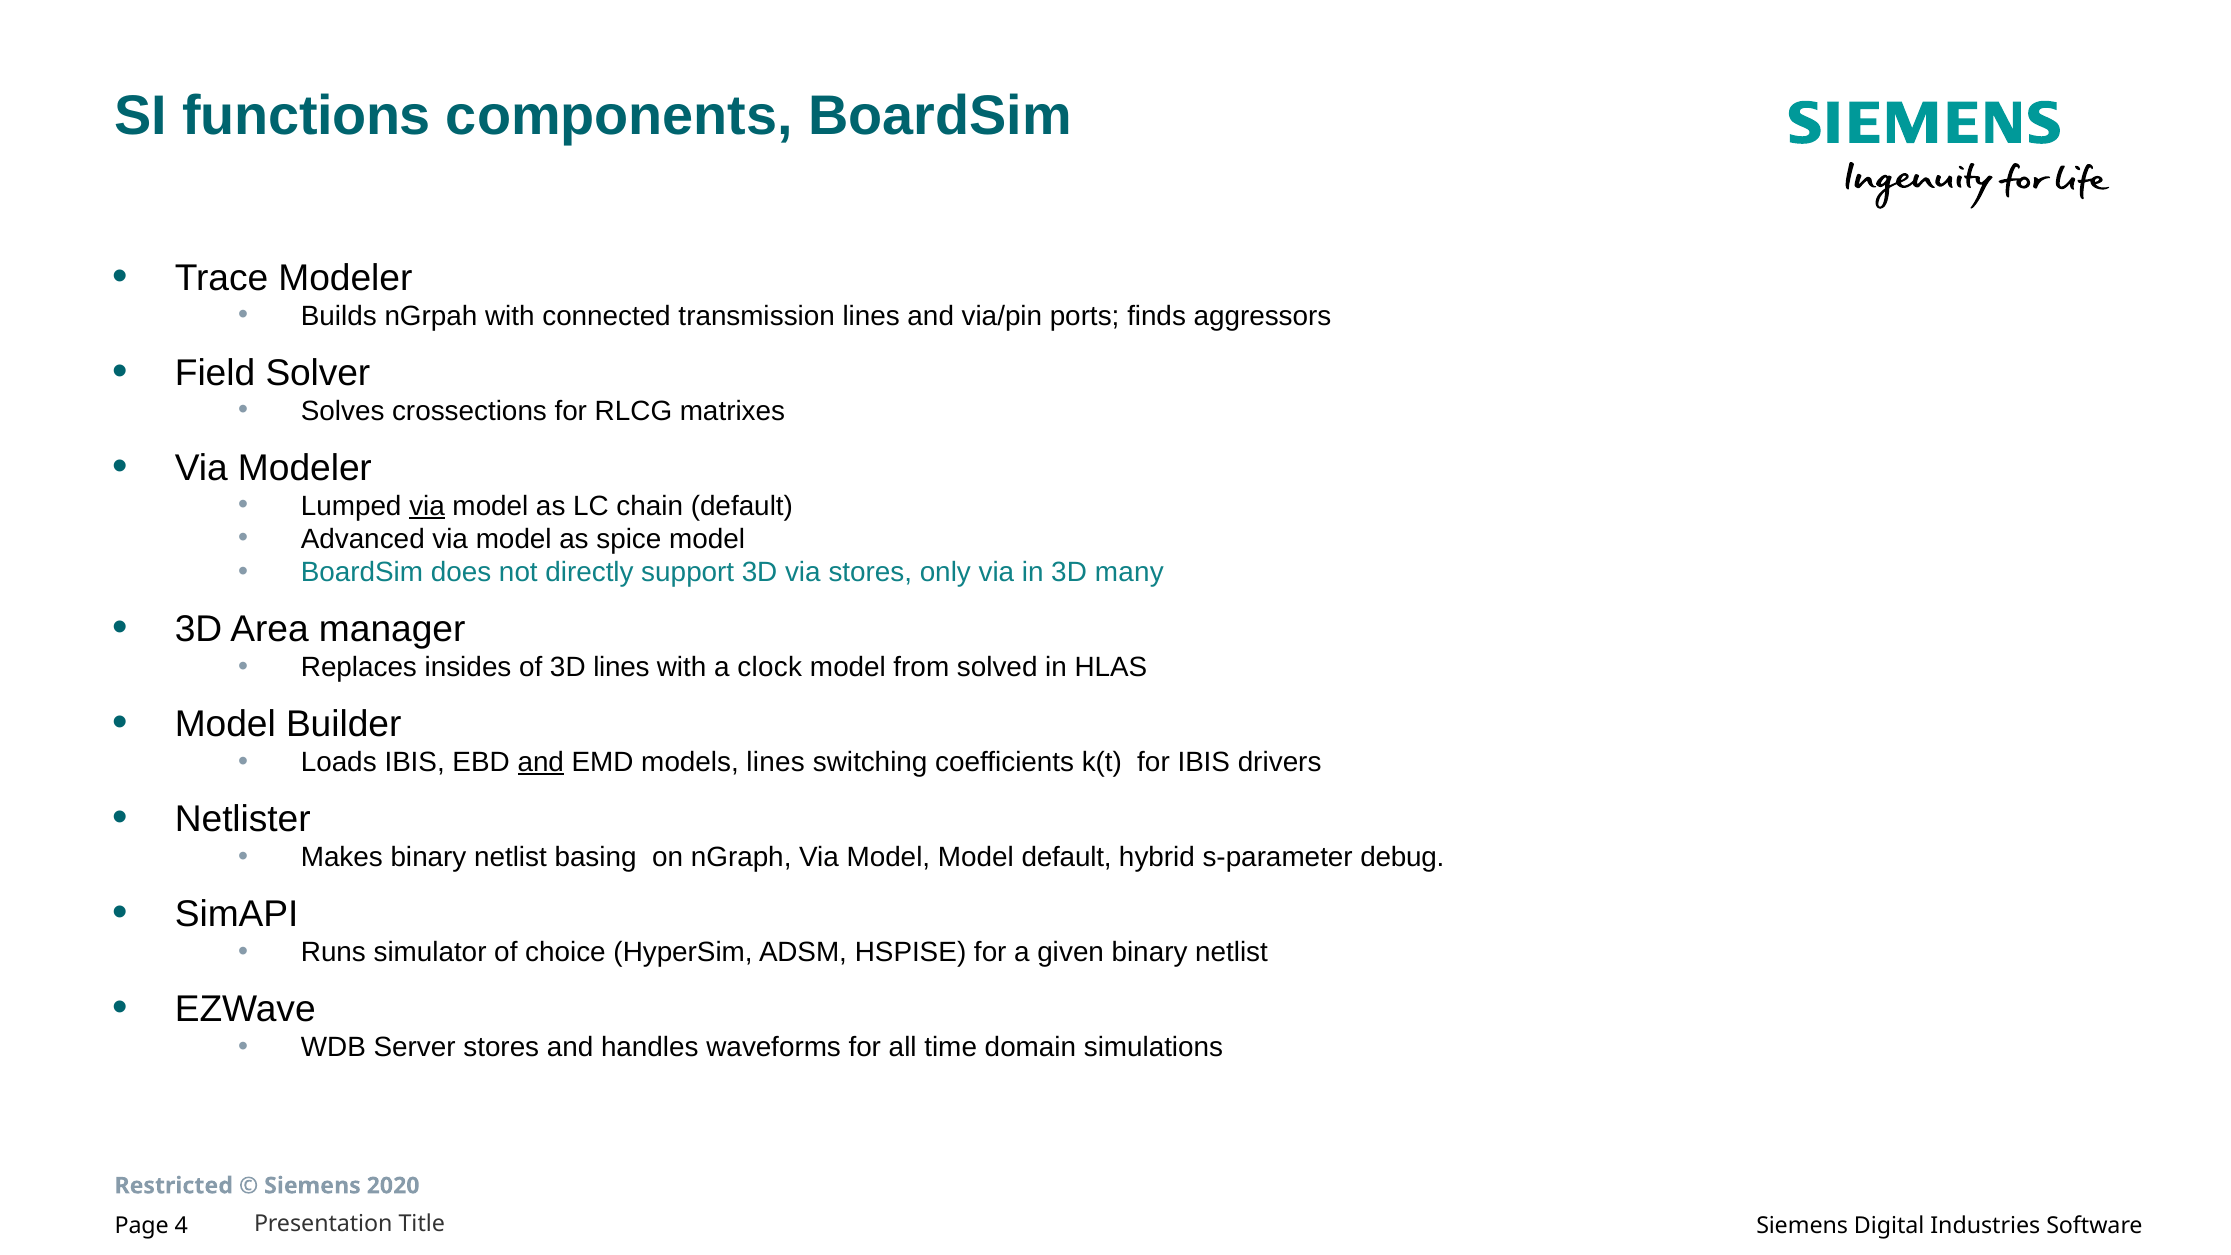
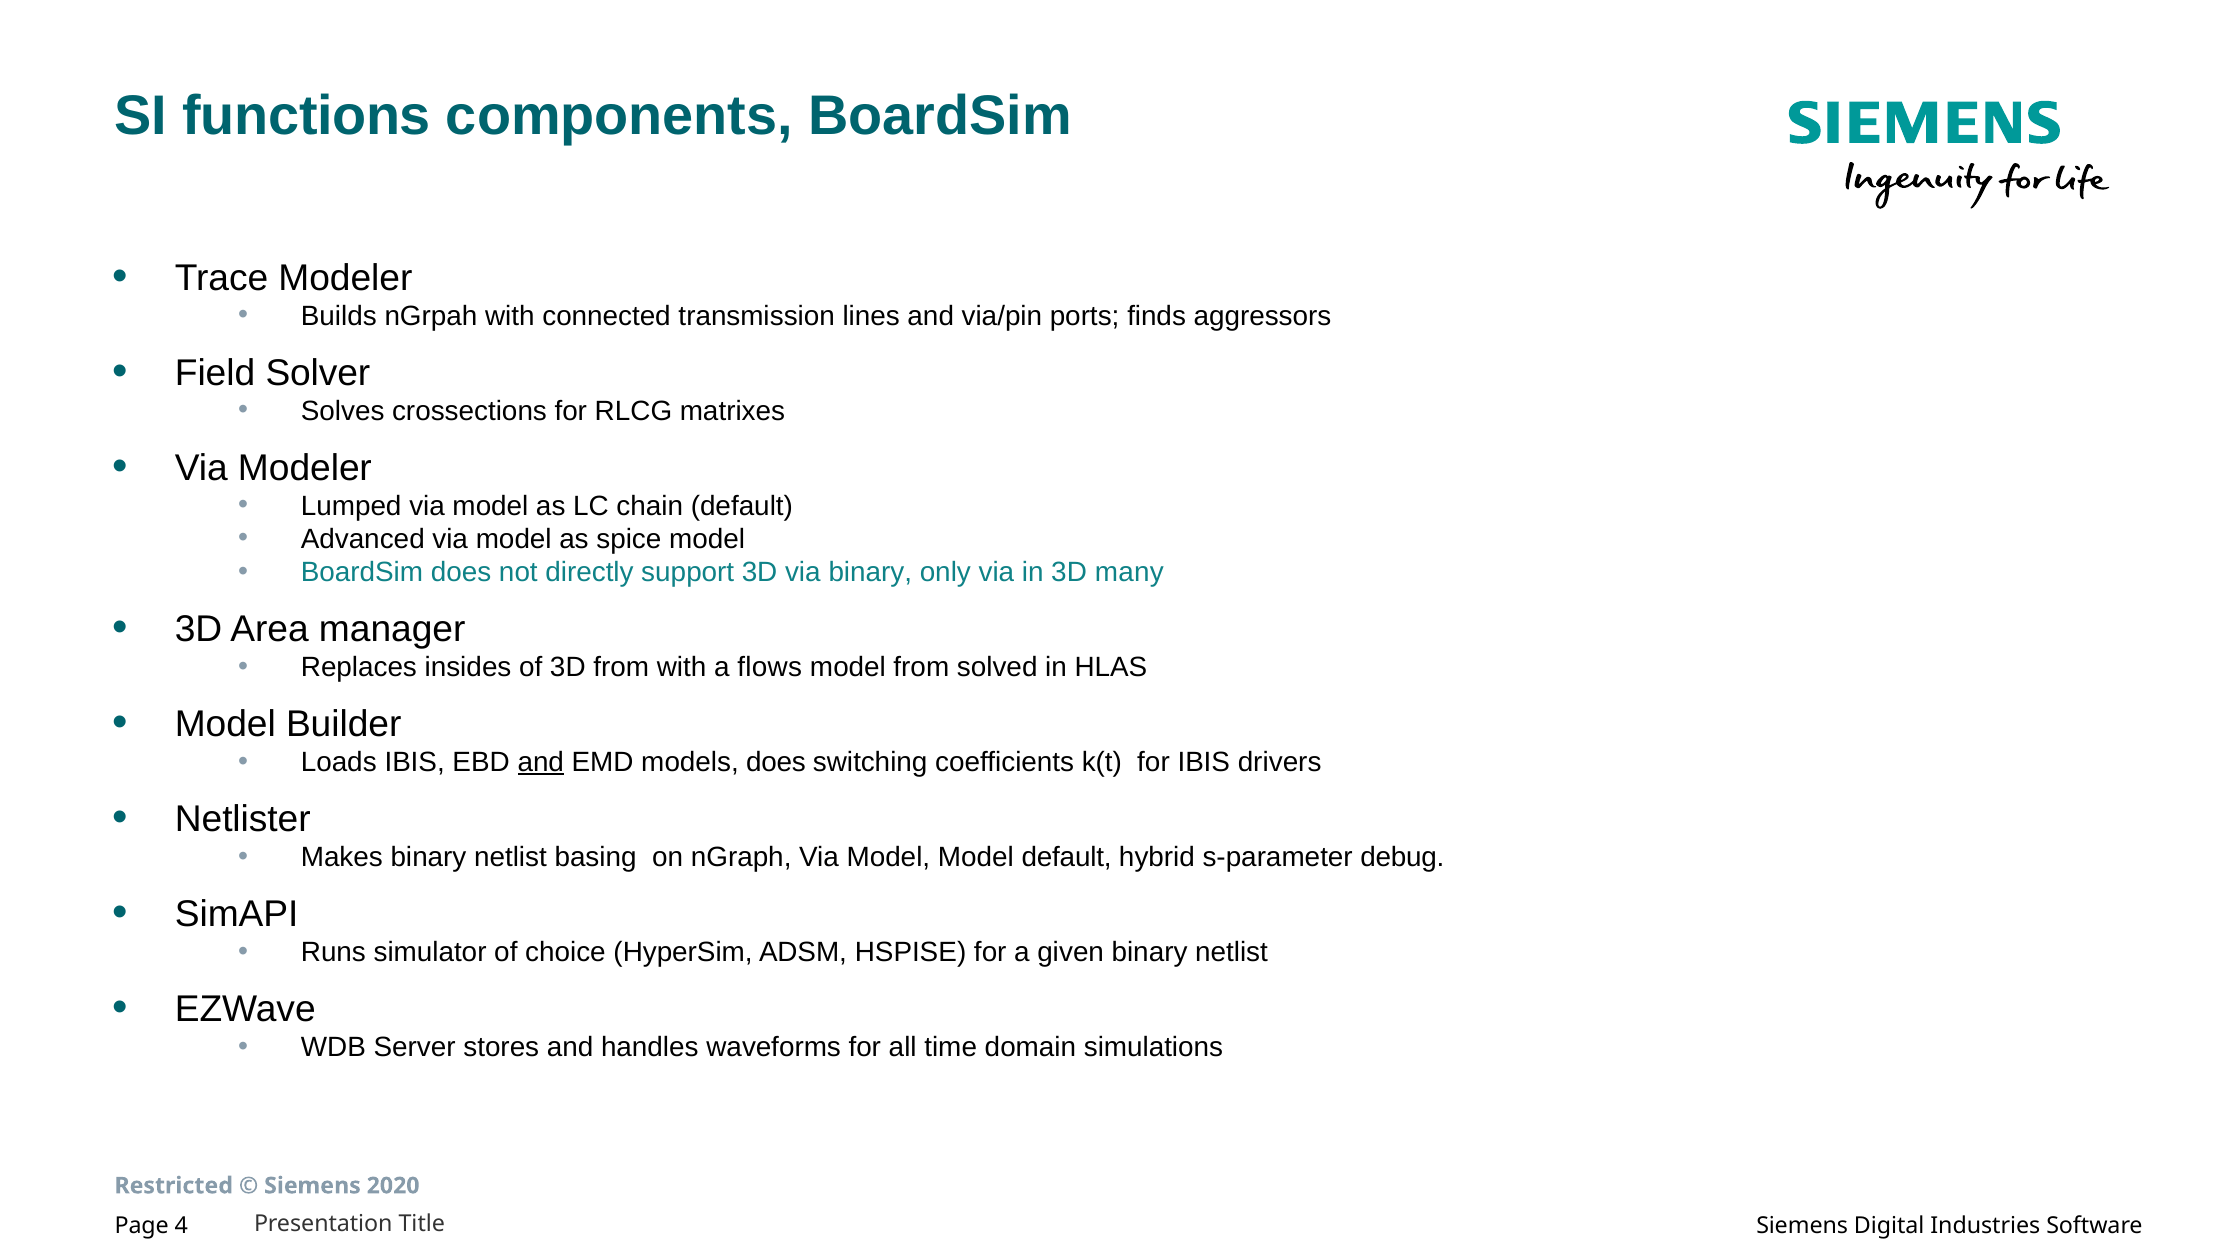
via at (427, 506) underline: present -> none
via stores: stores -> binary
3D lines: lines -> from
clock: clock -> flows
models lines: lines -> does
